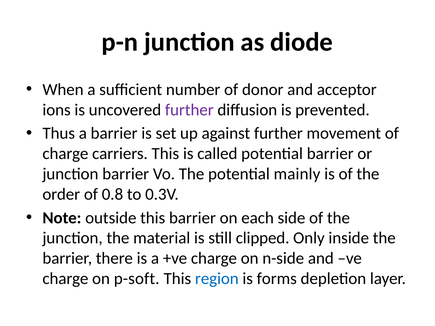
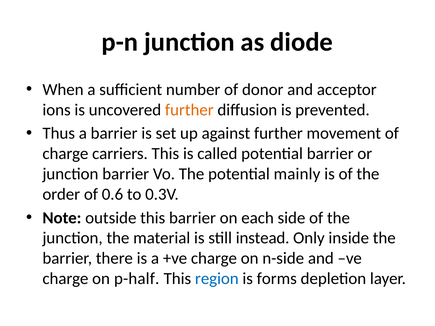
further at (189, 110) colour: purple -> orange
0.8: 0.8 -> 0.6
clipped: clipped -> instead
p-soft: p-soft -> p-half
